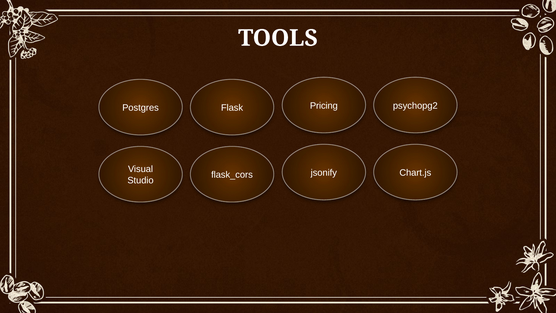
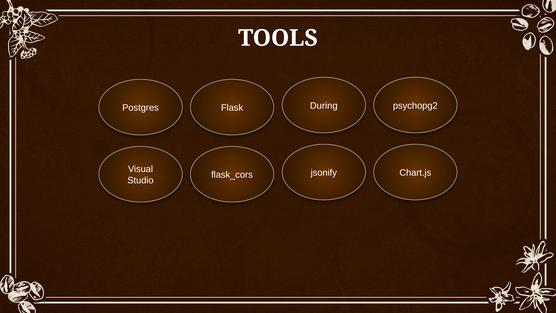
Pricing: Pricing -> During
